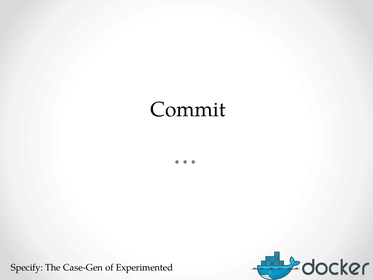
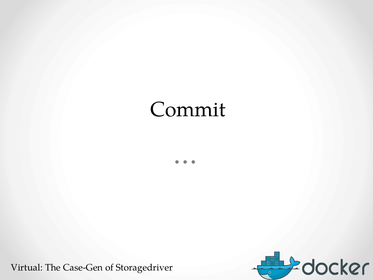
Specify: Specify -> Virtual
Experimented: Experimented -> Storagedriver
